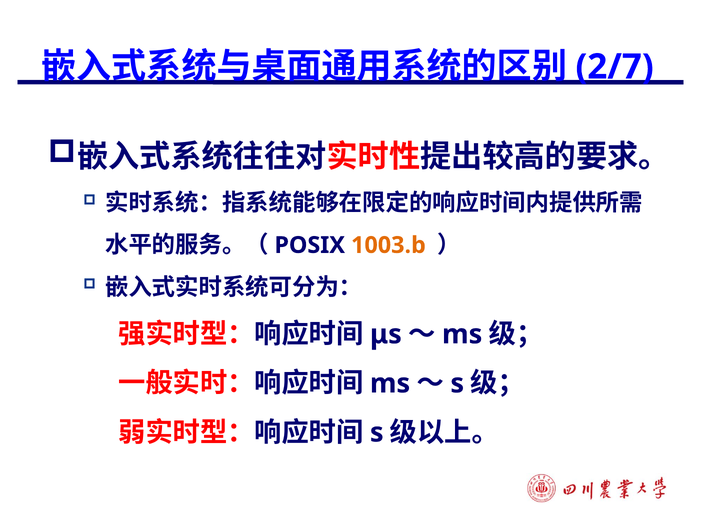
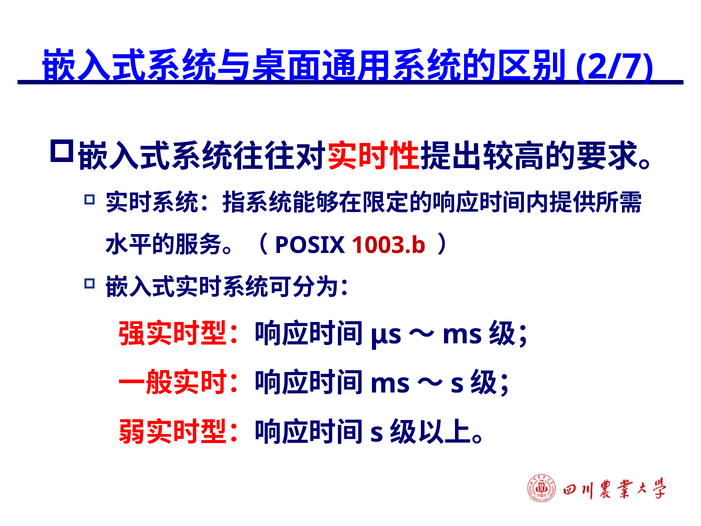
1003.b colour: orange -> red
